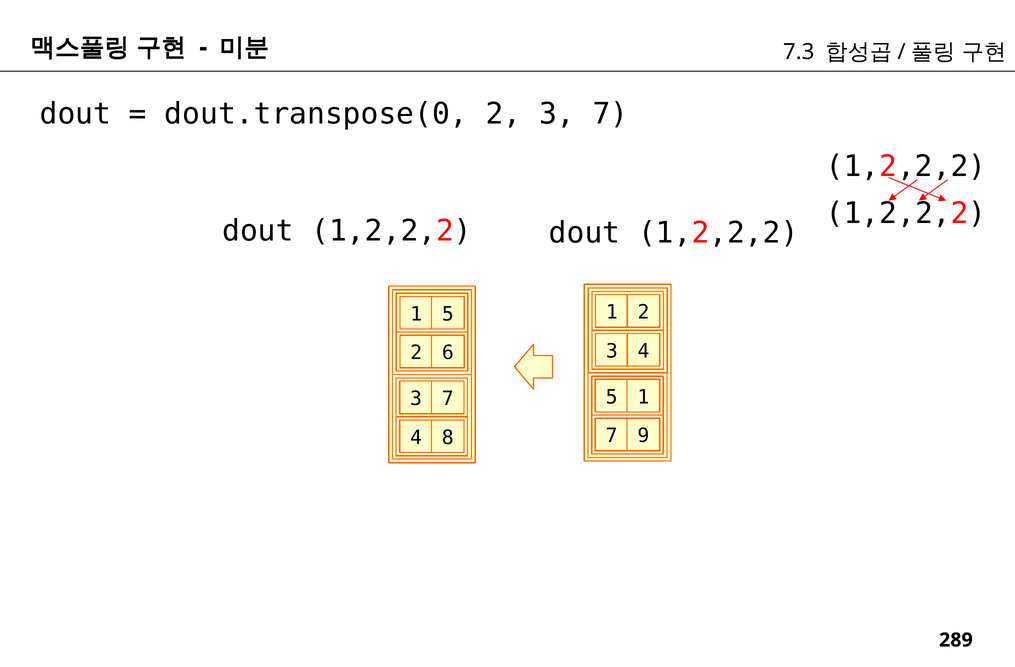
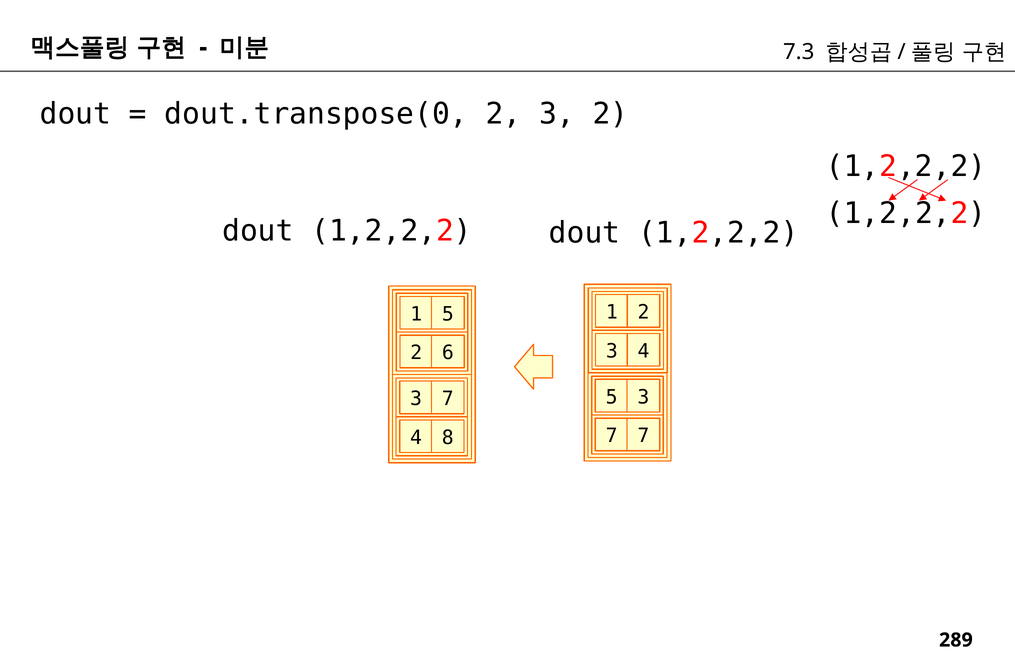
2 3 7: 7 -> 2
5 1: 1 -> 3
7 9: 9 -> 7
